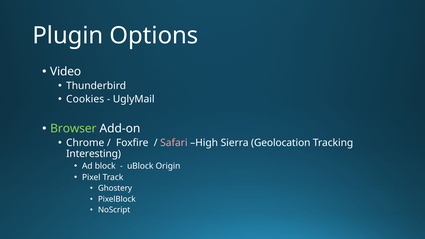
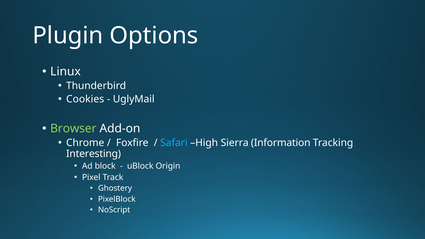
Video: Video -> Linux
Safari colour: pink -> light blue
Geolocation: Geolocation -> Information
